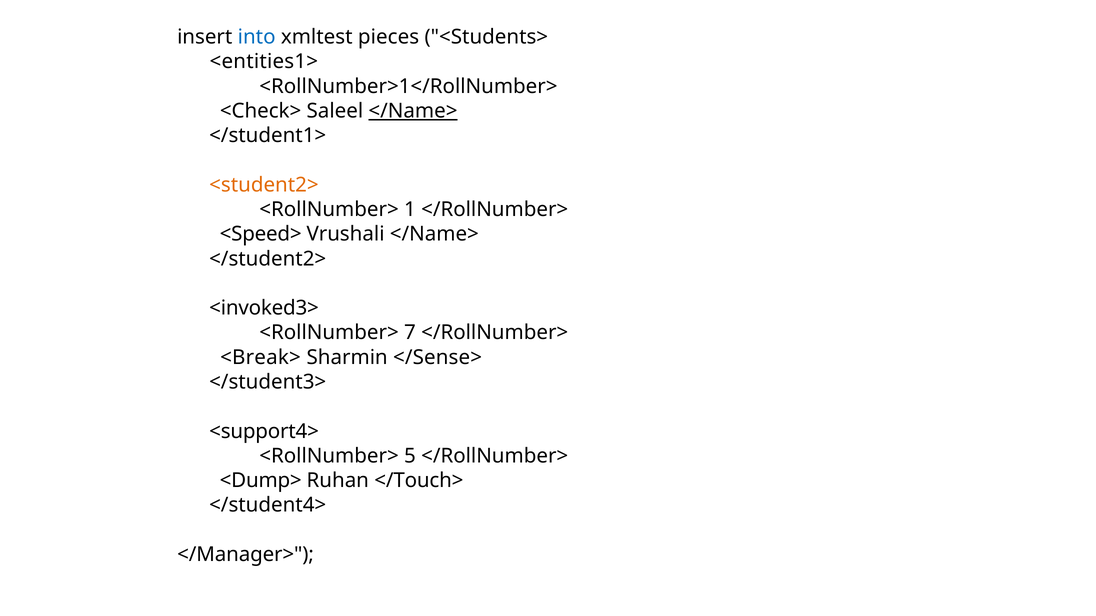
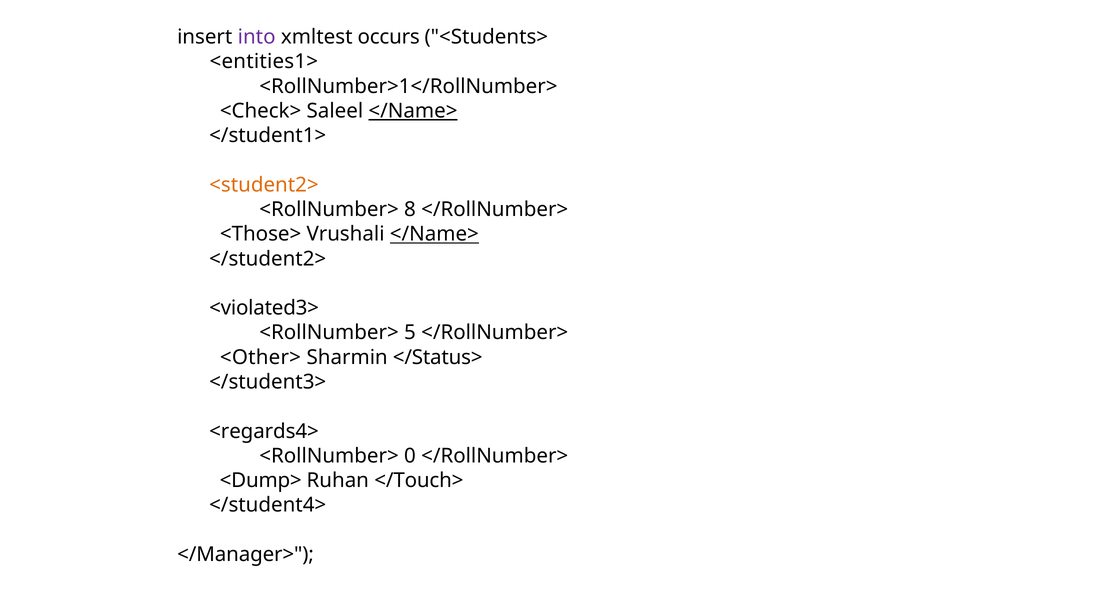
into colour: blue -> purple
pieces: pieces -> occurs
1: 1 -> 8
<Speed>: <Speed> -> <Those>
</Name> at (434, 234) underline: none -> present
<invoked3>: <invoked3> -> <violated3>
7: 7 -> 5
<Break>: <Break> -> <Other>
</Sense>: </Sense> -> </Status>
<support4>: <support4> -> <regards4>
5: 5 -> 0
